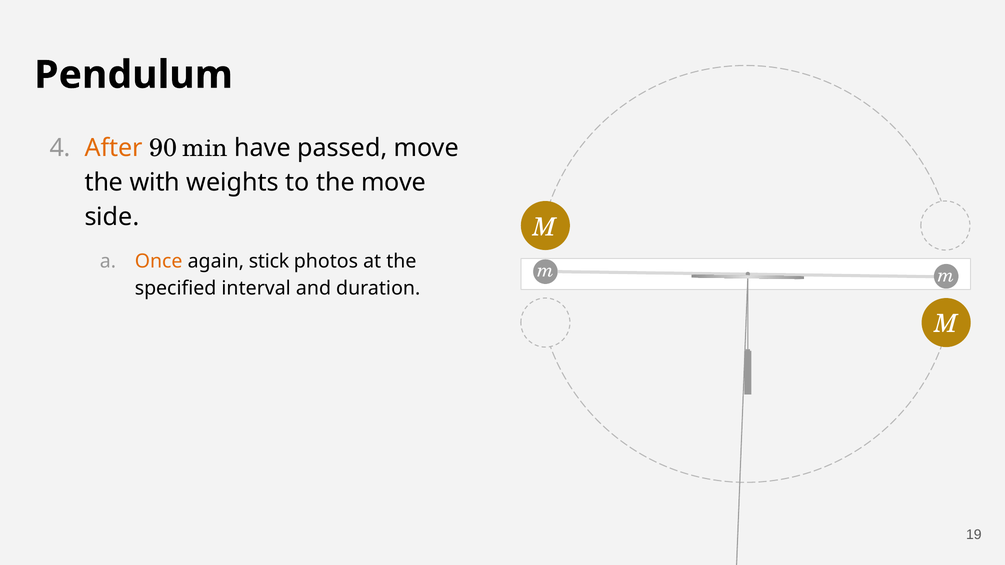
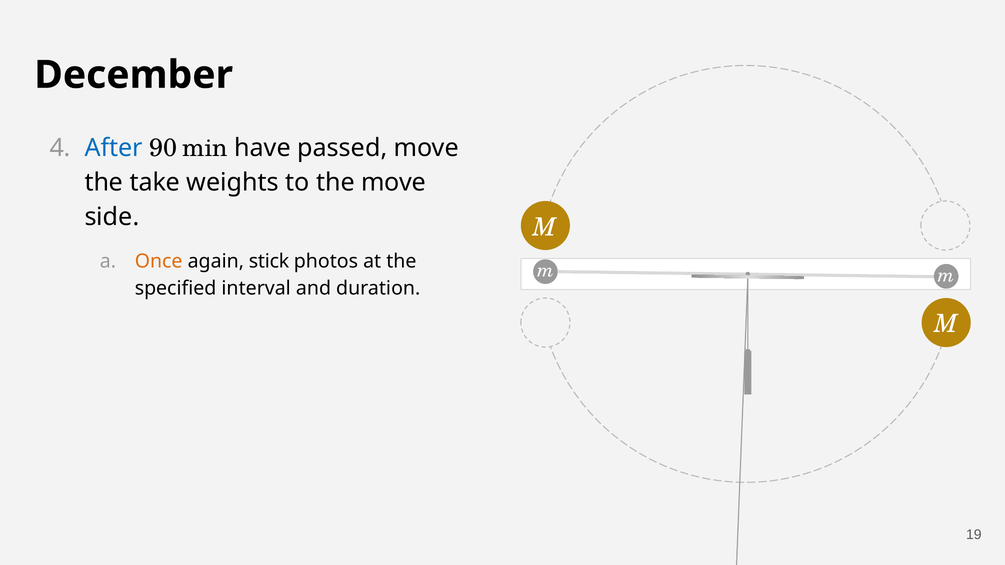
Pendulum: Pendulum -> December
After colour: orange -> blue
with: with -> take
